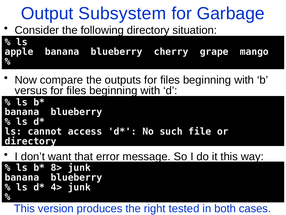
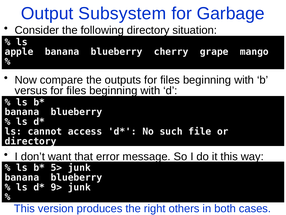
8>: 8> -> 5>
4>: 4> -> 9>
tested: tested -> others
